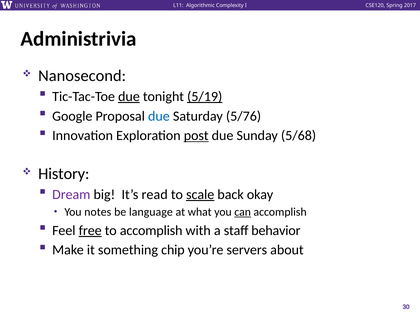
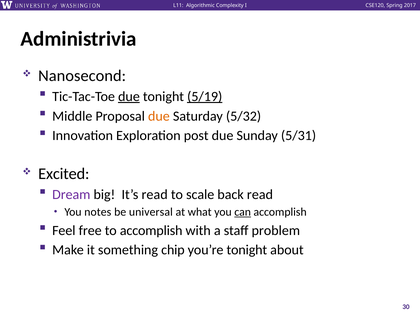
Google: Google -> Middle
due at (159, 116) colour: blue -> orange
5/76: 5/76 -> 5/32
post underline: present -> none
5/68: 5/68 -> 5/31
History: History -> Excited
scale underline: present -> none
back okay: okay -> read
language: language -> universal
free underline: present -> none
behavior: behavior -> problem
you’re servers: servers -> tonight
